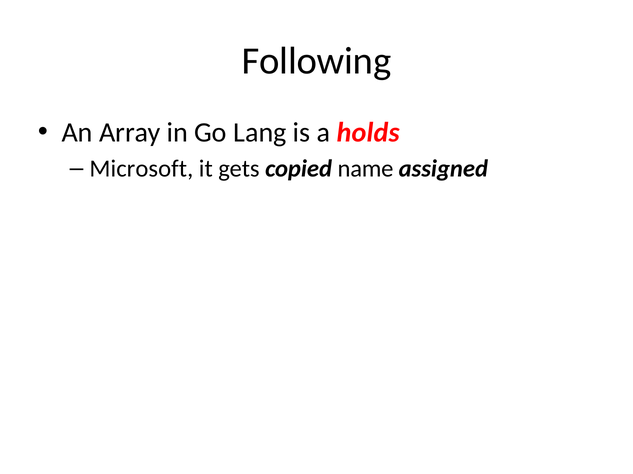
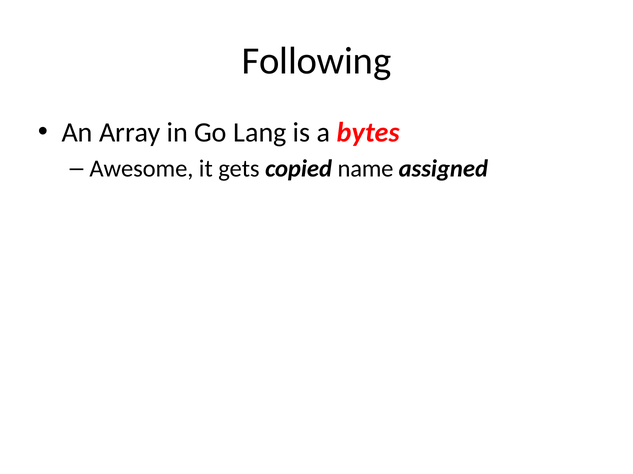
holds: holds -> bytes
Microsoft: Microsoft -> Awesome
